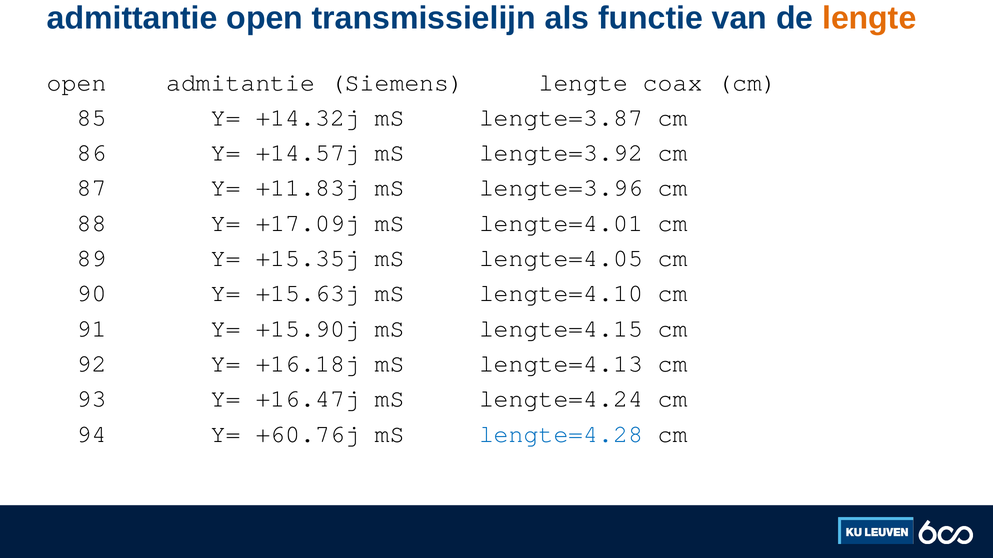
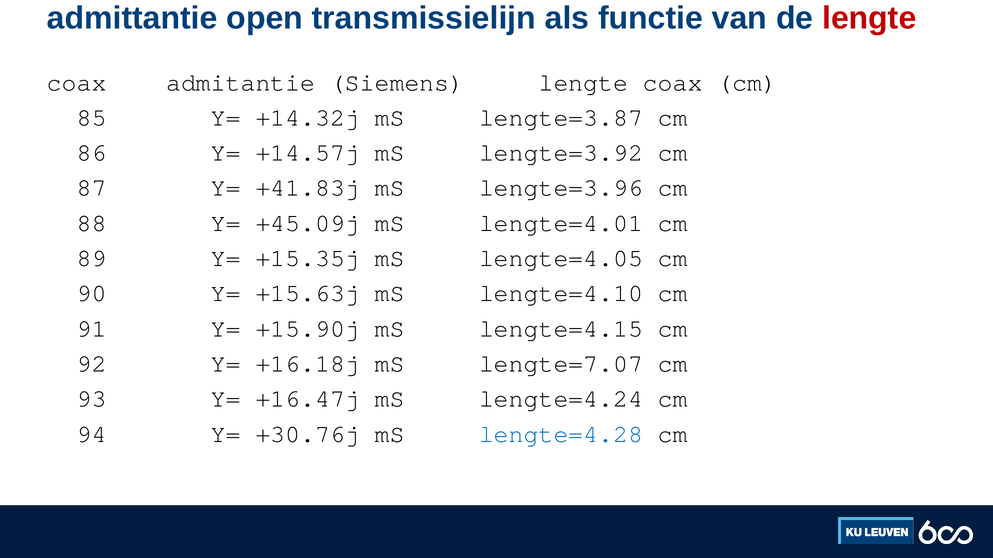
lengte at (869, 18) colour: orange -> red
open at (77, 82): open -> coax
+11.83j: +11.83j -> +41.83j
+17.09j: +17.09j -> +45.09j
lengte=4.13: lengte=4.13 -> lengte=7.07
+60.76j: +60.76j -> +30.76j
